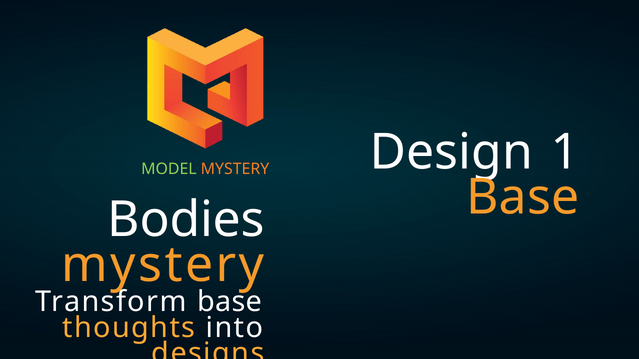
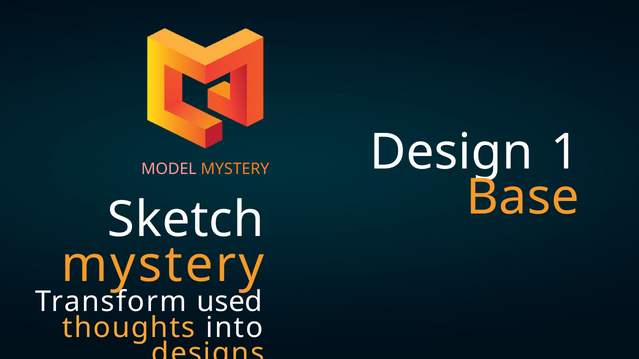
MODEL colour: light green -> pink
Bodies: Bodies -> Sketch
Transform base: base -> used
